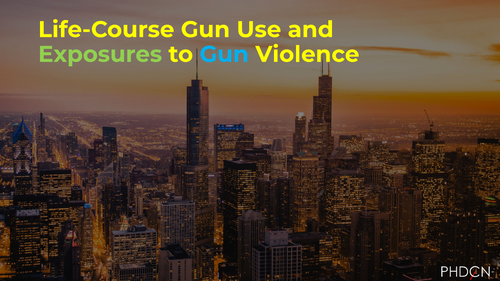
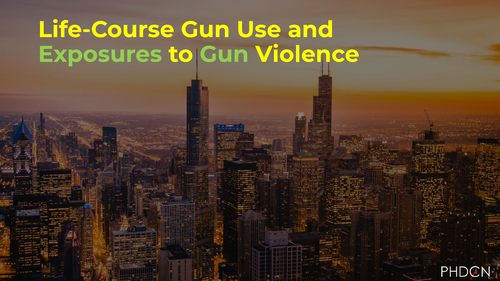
Gun at (224, 54) colour: light blue -> light green
